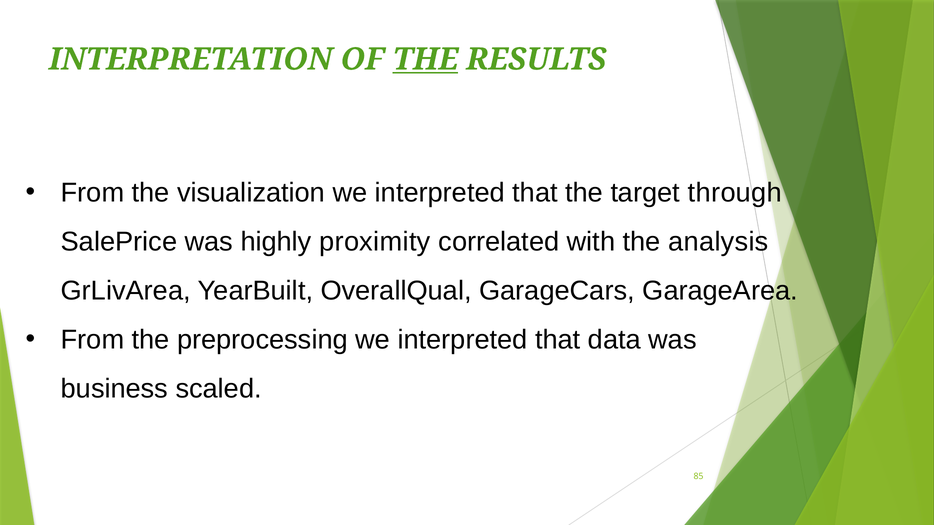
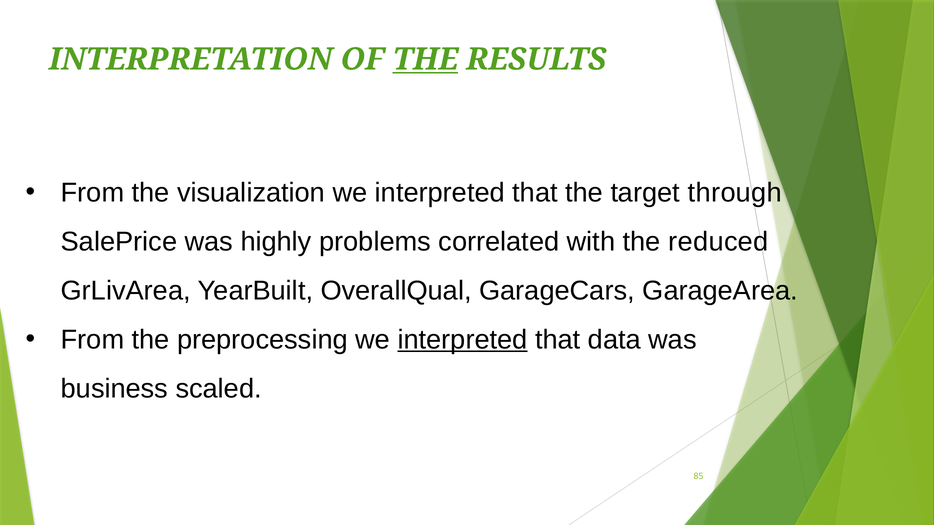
proximity: proximity -> problems
analysis: analysis -> reduced
interpreted at (463, 340) underline: none -> present
